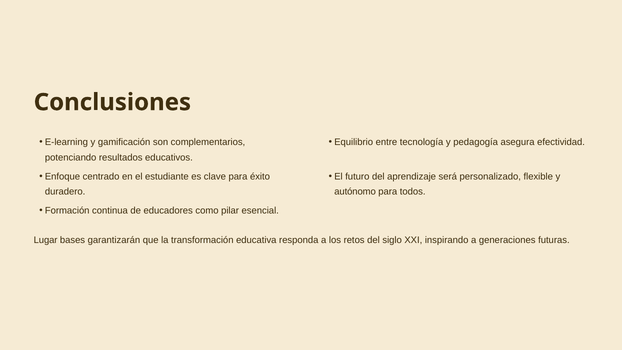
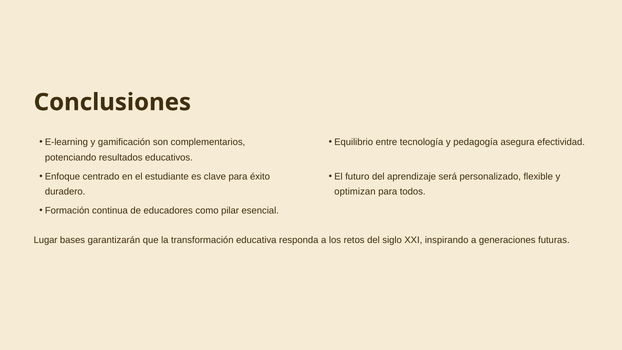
autónomo: autónomo -> optimizan
